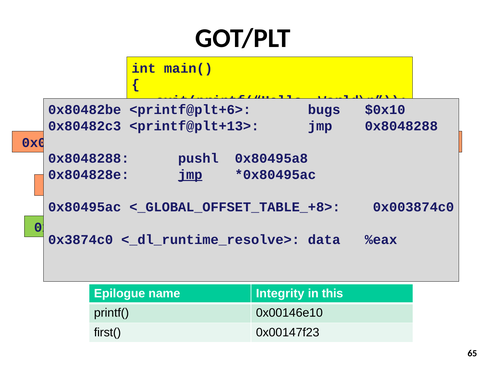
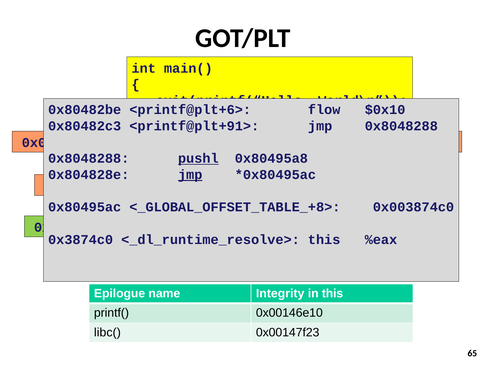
bugs: bugs -> flow
<printf@plt+13>: <printf@plt+13> -> <printf@plt+91>
pushl underline: none -> present
<_dl_runtime_resolve> data: data -> this
first(: first( -> libc(
